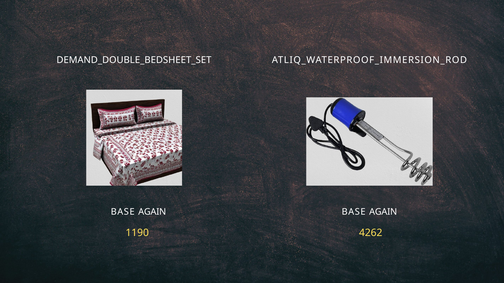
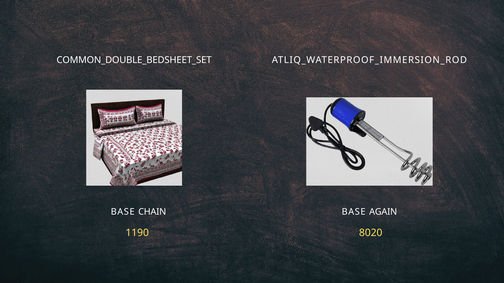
DEMAND_DOUBLE_BEDSHEET_SET: DEMAND_DOUBLE_BEDSHEET_SET -> COMMON_DOUBLE_BEDSHEET_SET
AGAIN at (152, 212): AGAIN -> CHAIN
4262: 4262 -> 8020
